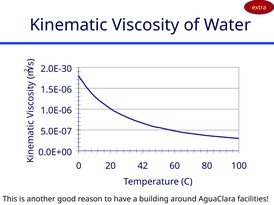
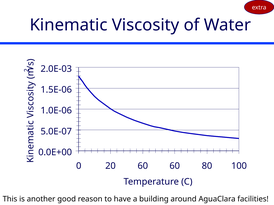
2.0E-30: 2.0E-30 -> 2.0E-03
20 42: 42 -> 60
